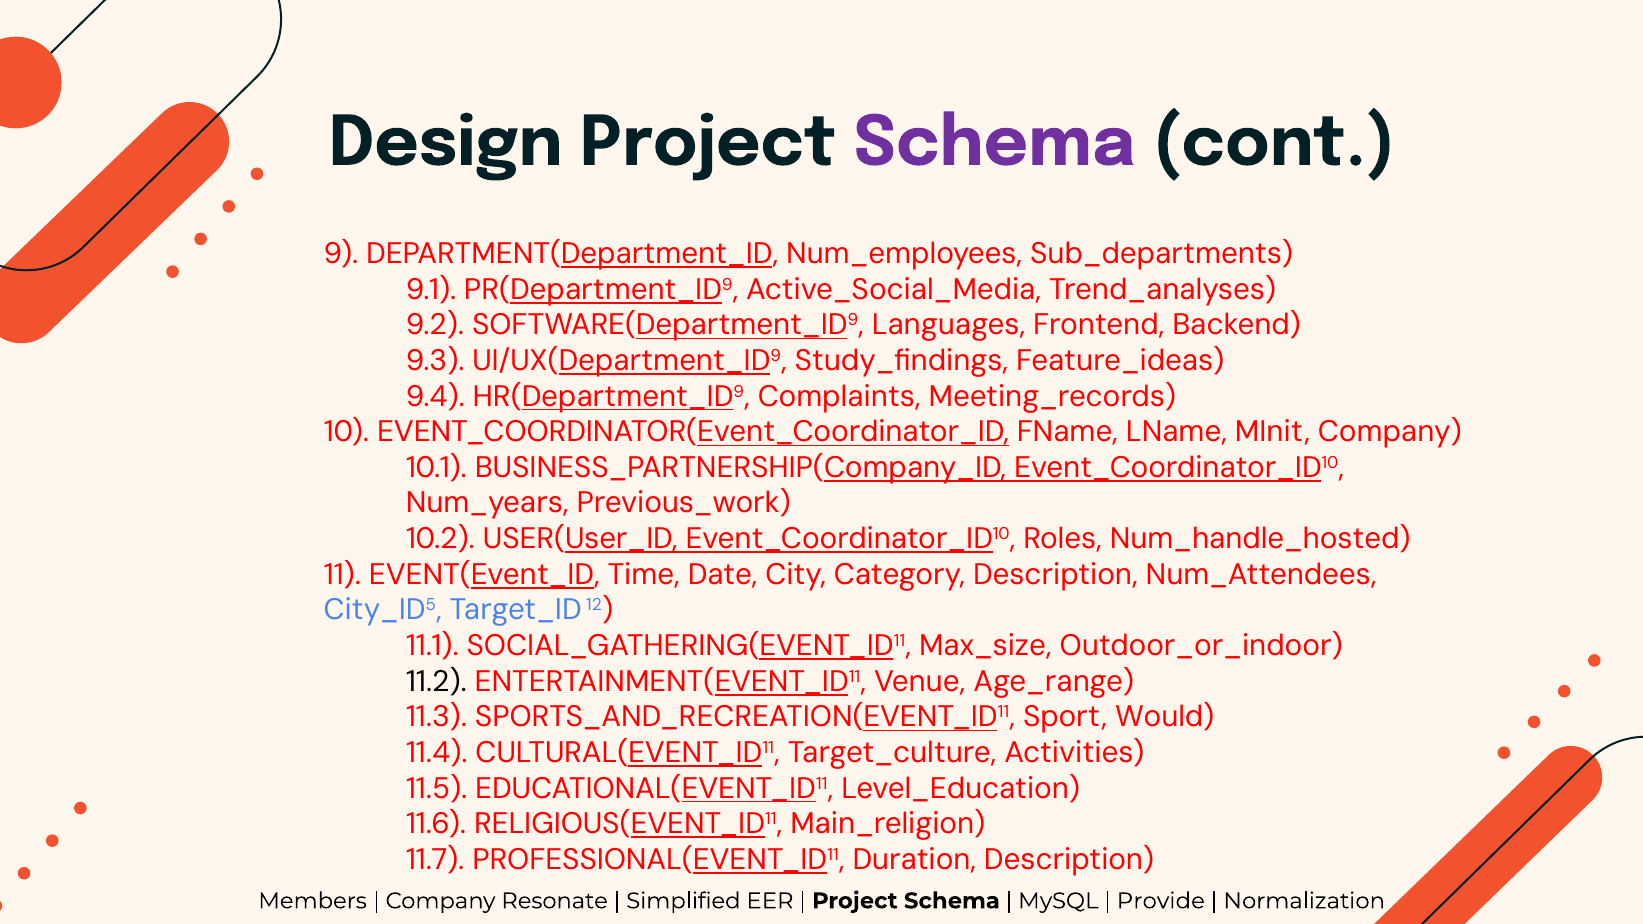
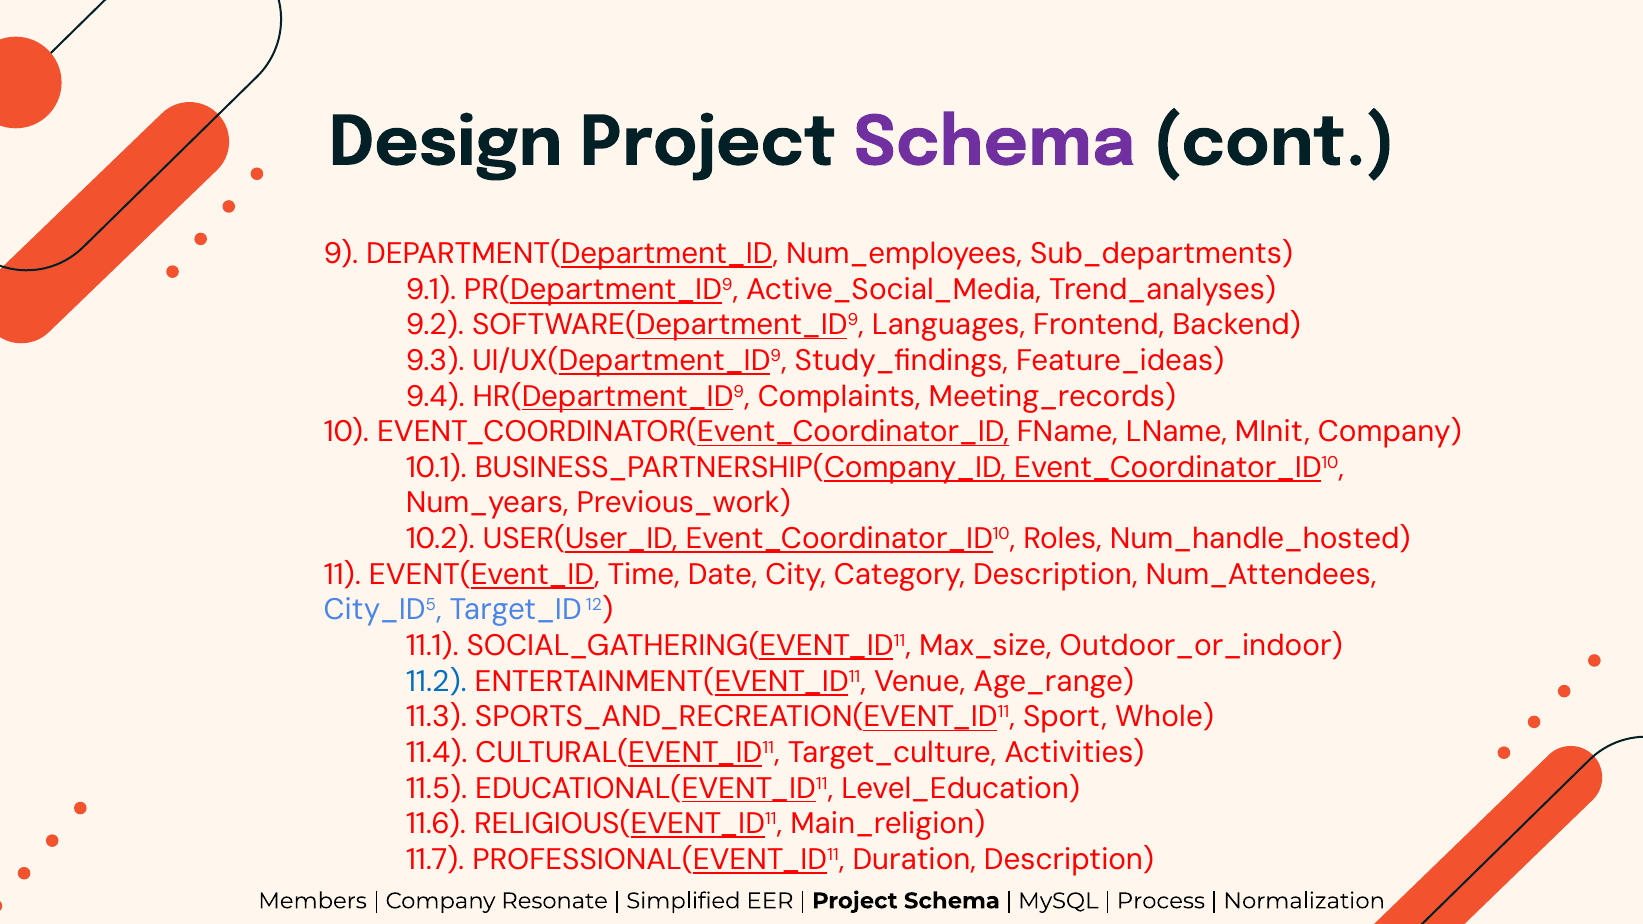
11.2 colour: black -> blue
Would: Would -> Whole
Provide: Provide -> Process
